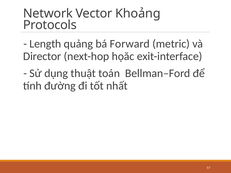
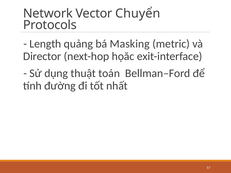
Khoảng: Khoảng -> Chuyển
Forward: Forward -> Masking
